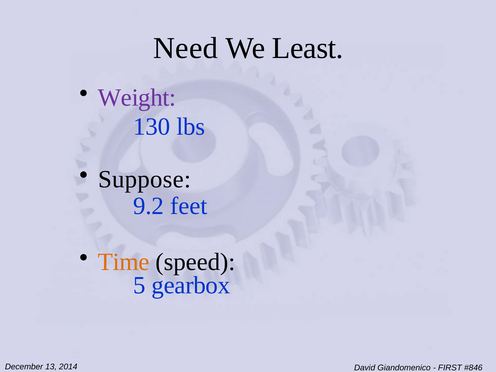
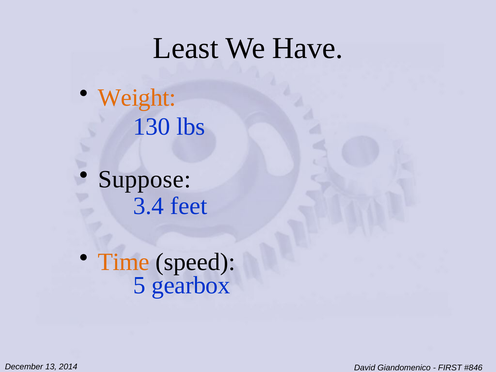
Need: Need -> Least
Least: Least -> Have
Weight colour: purple -> orange
9.2: 9.2 -> 3.4
